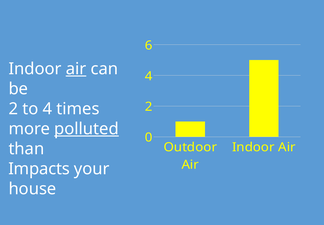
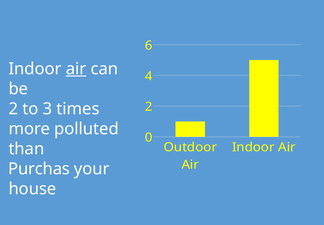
to 4: 4 -> 3
polluted underline: present -> none
Impacts: Impacts -> Purchas
